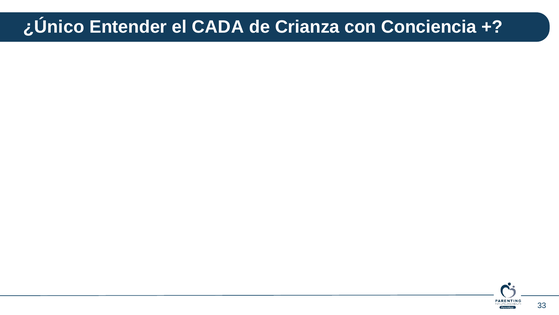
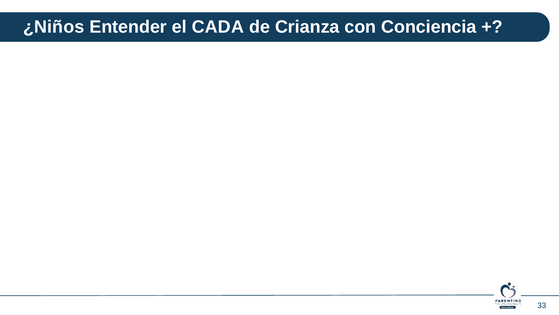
¿Único: ¿Único -> ¿Niños
